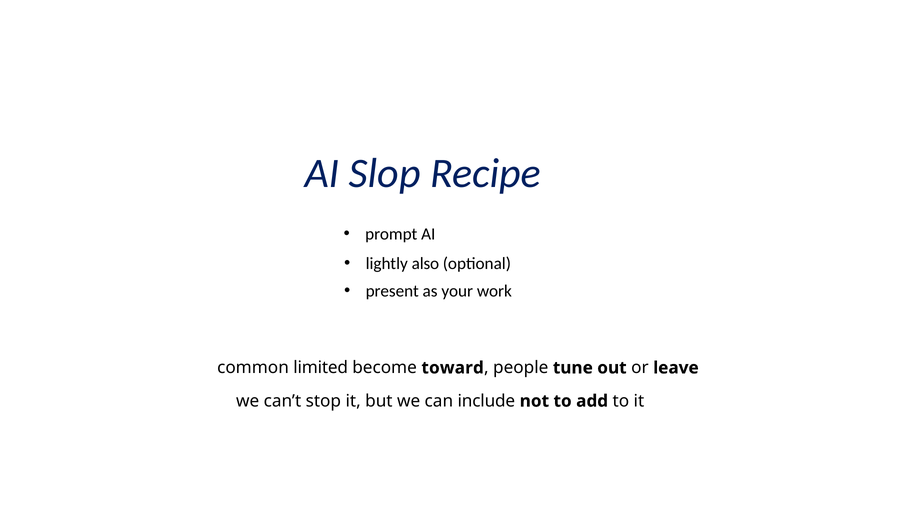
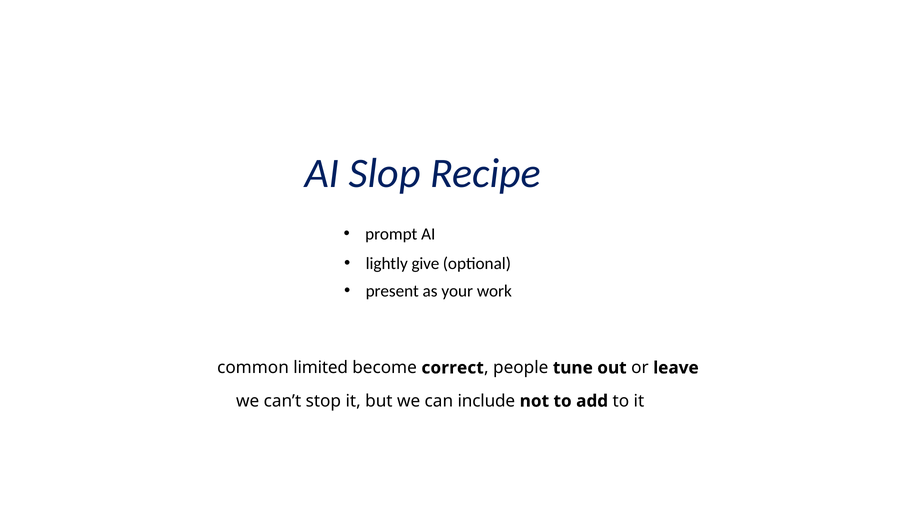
also: also -> give
toward: toward -> correct
